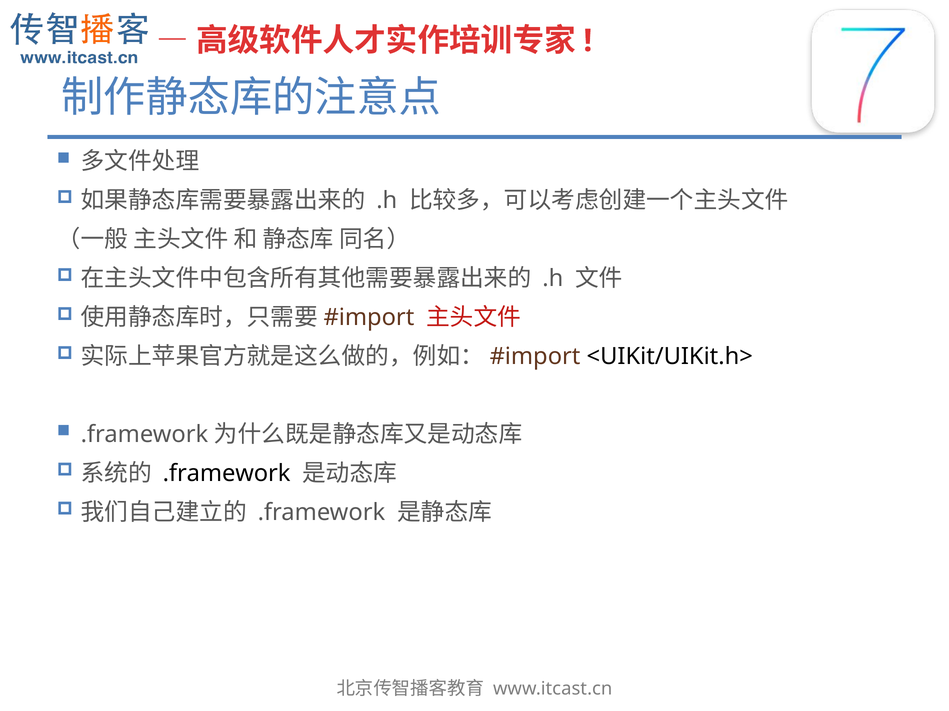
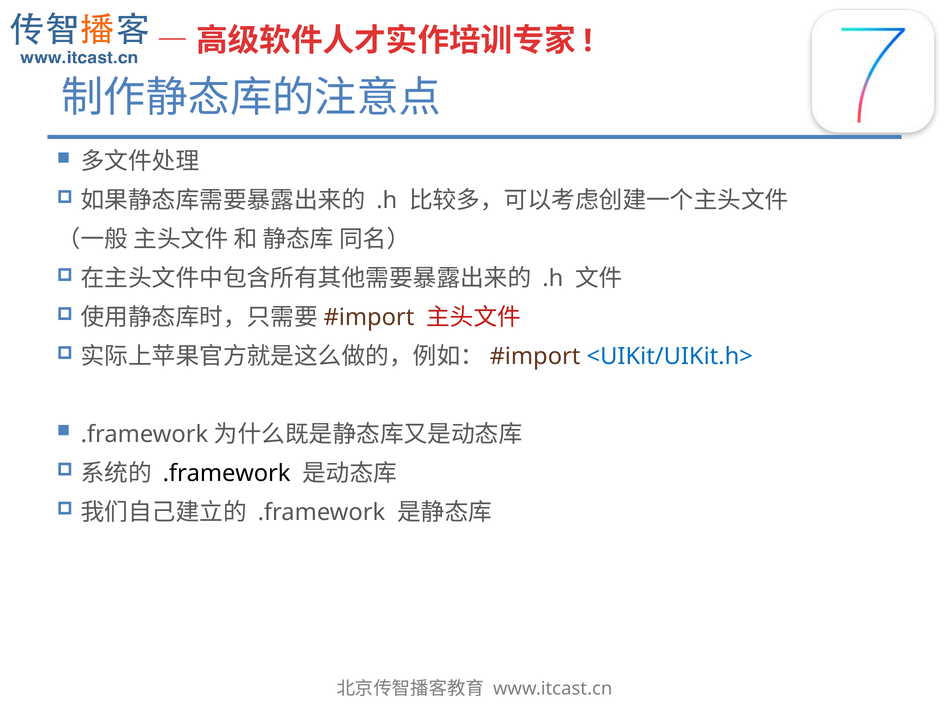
<UIKit/UIKit.h> colour: black -> blue
